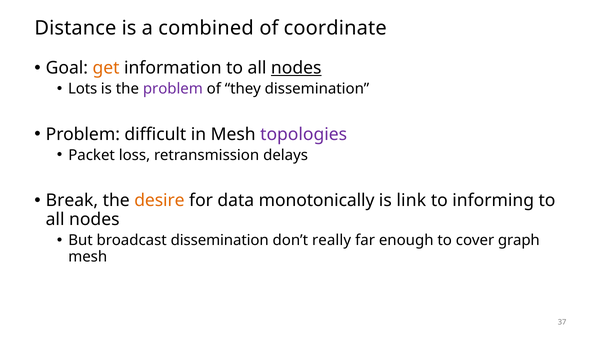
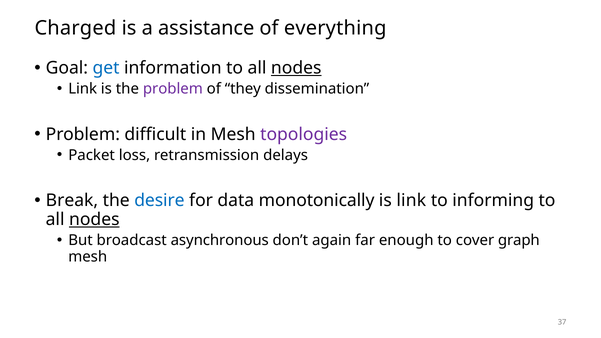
Distance: Distance -> Charged
combined: combined -> assistance
coordinate: coordinate -> everything
get colour: orange -> blue
Lots at (83, 89): Lots -> Link
desire colour: orange -> blue
nodes at (94, 220) underline: none -> present
broadcast dissemination: dissemination -> asynchronous
really: really -> again
